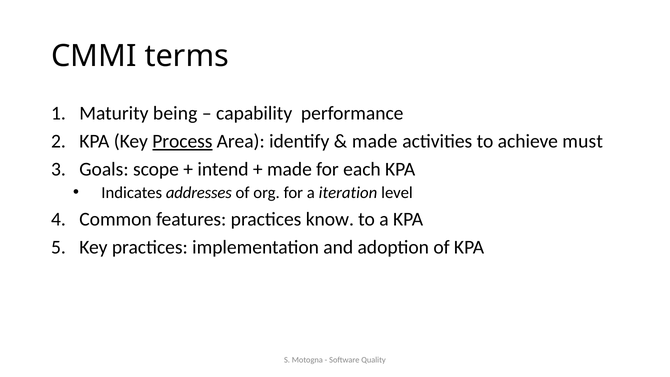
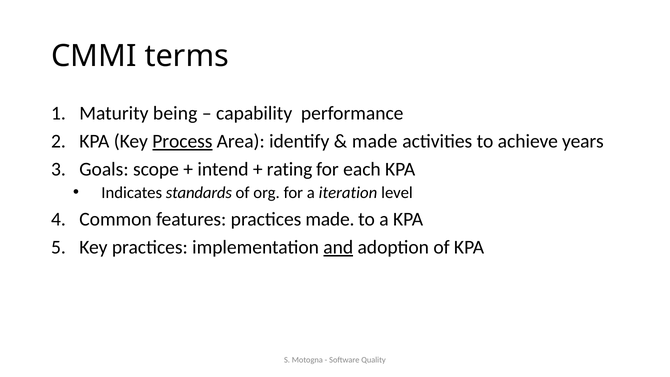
must: must -> years
made at (289, 169): made -> rating
addresses: addresses -> standards
practices know: know -> made
and underline: none -> present
